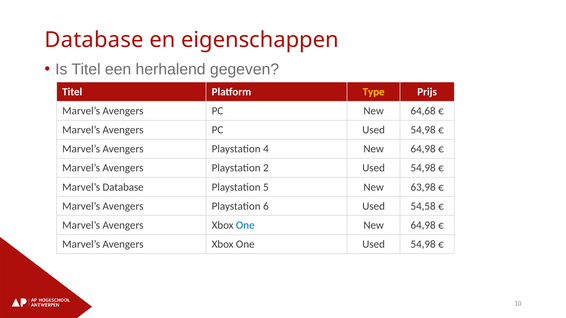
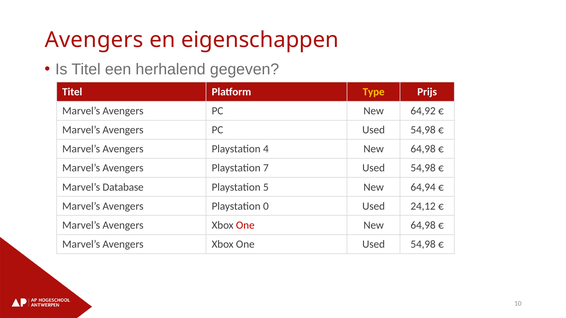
Database at (94, 40): Database -> Avengers
64,68: 64,68 -> 64,92
2: 2 -> 7
63,98: 63,98 -> 64,94
6: 6 -> 0
54,58: 54,58 -> 24,12
One at (245, 225) colour: blue -> red
